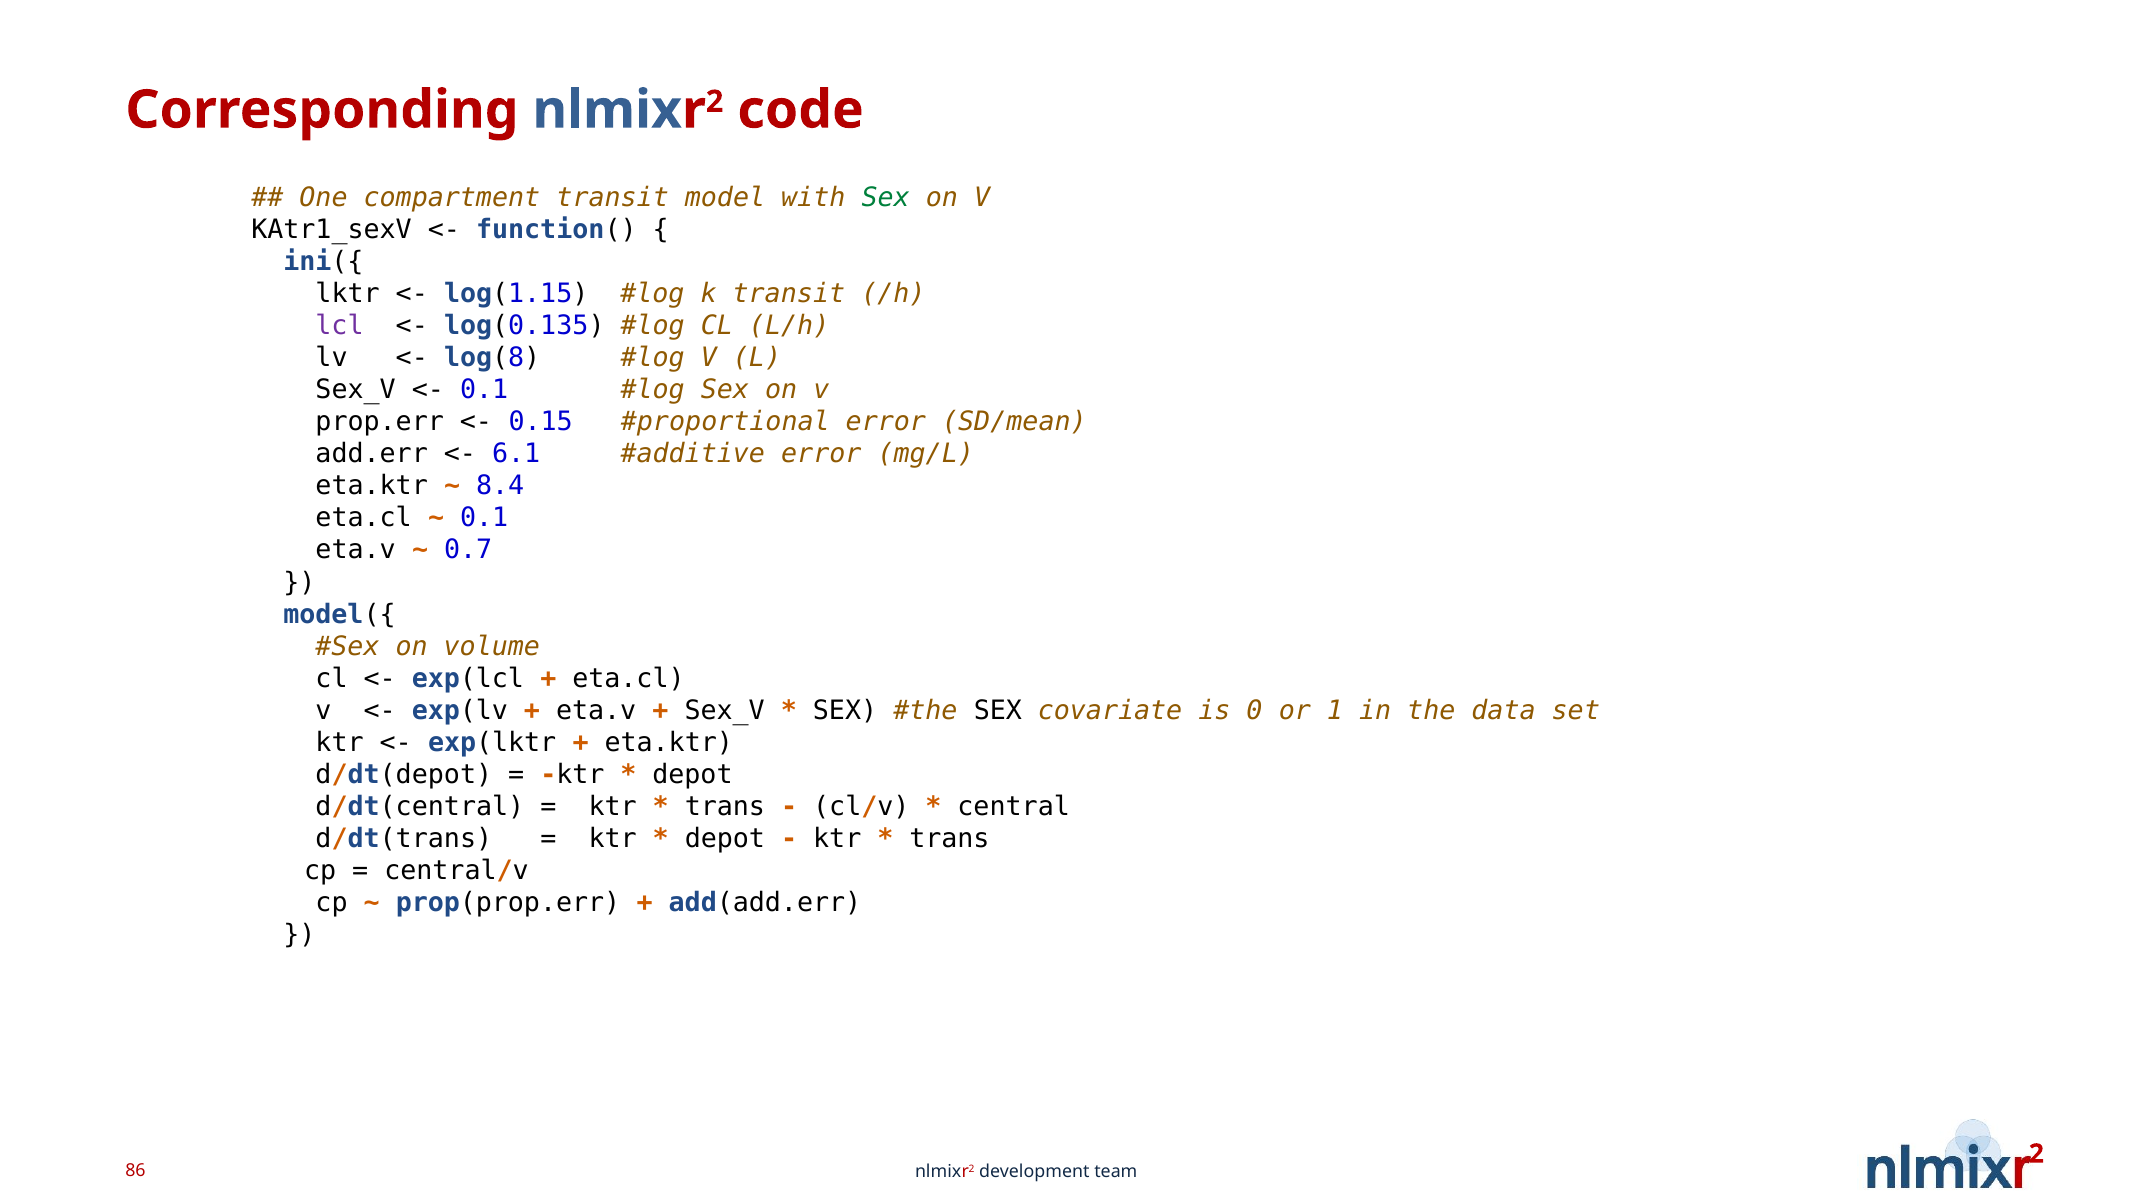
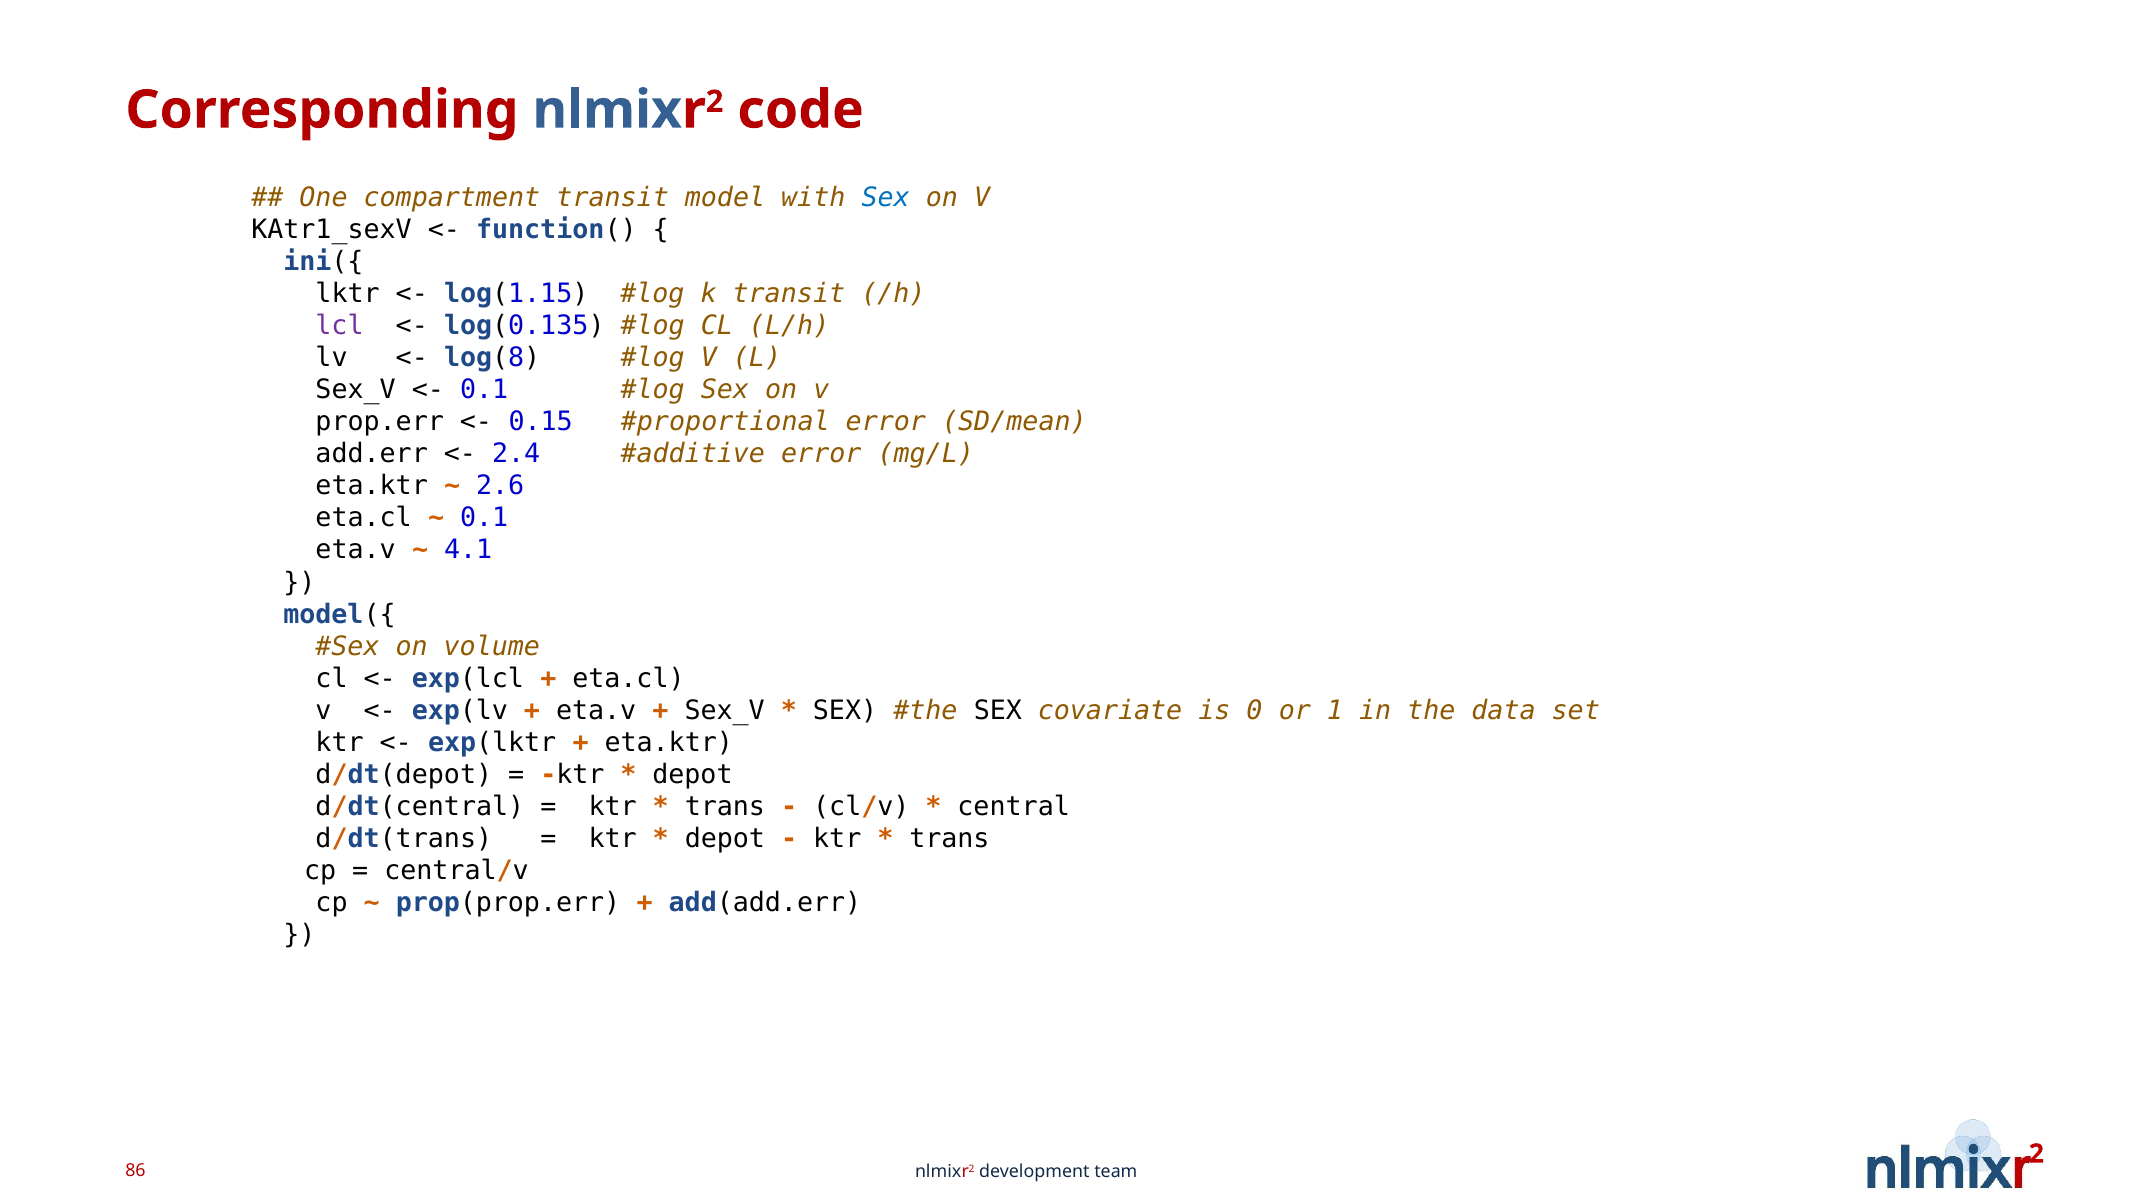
Sex at (886, 198) colour: green -> blue
6.1: 6.1 -> 2.4
8.4: 8.4 -> 2.6
0.7: 0.7 -> 4.1
